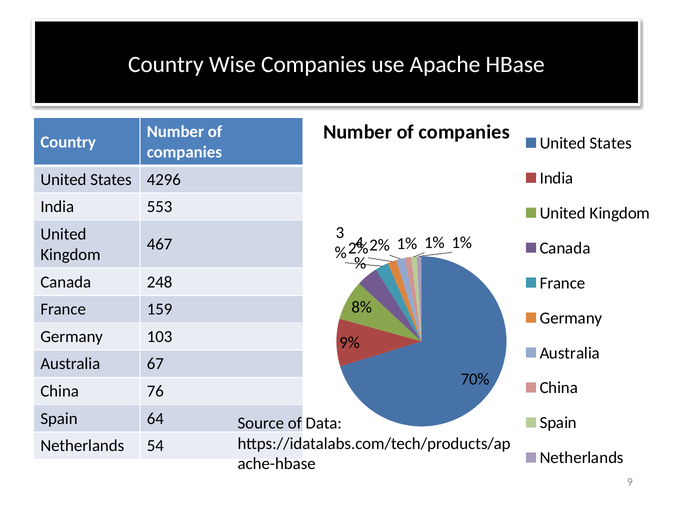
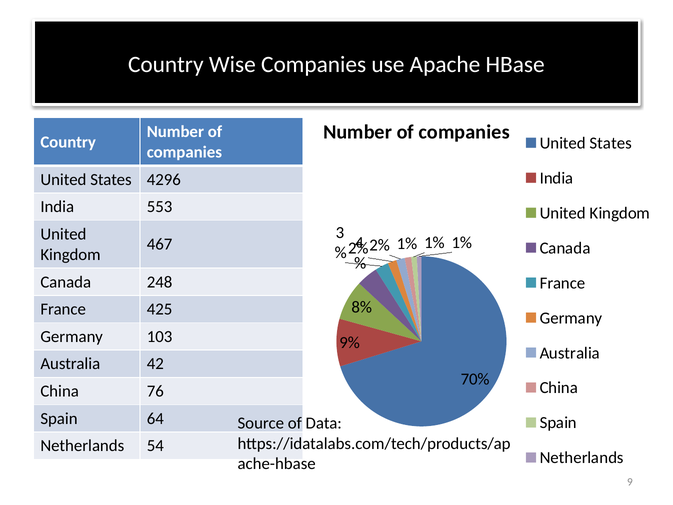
159: 159 -> 425
67: 67 -> 42
